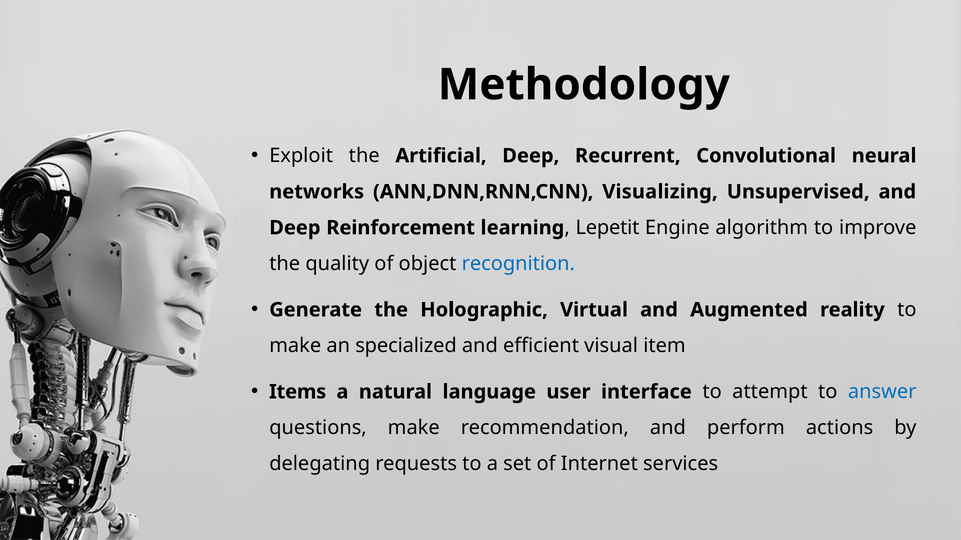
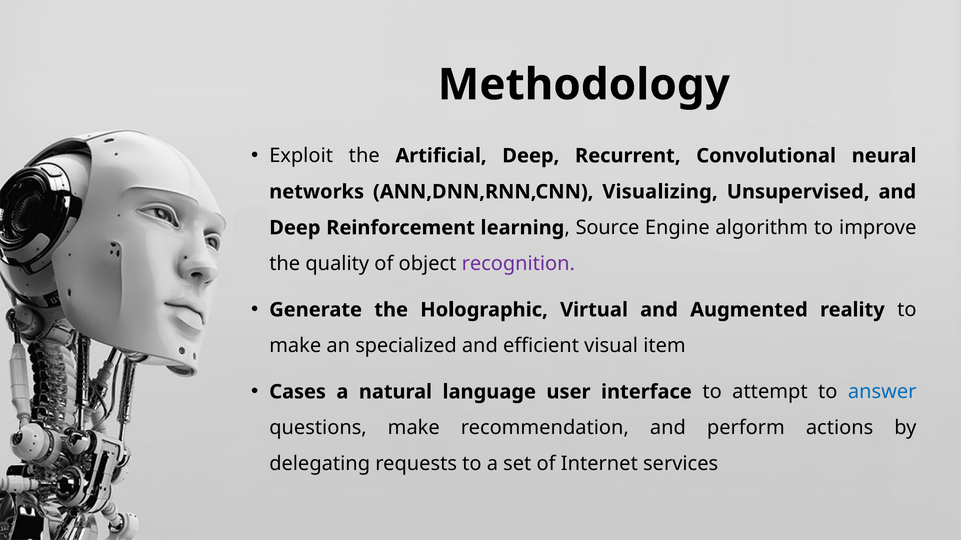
Lepetit: Lepetit -> Source
recognition colour: blue -> purple
Items: Items -> Cases
